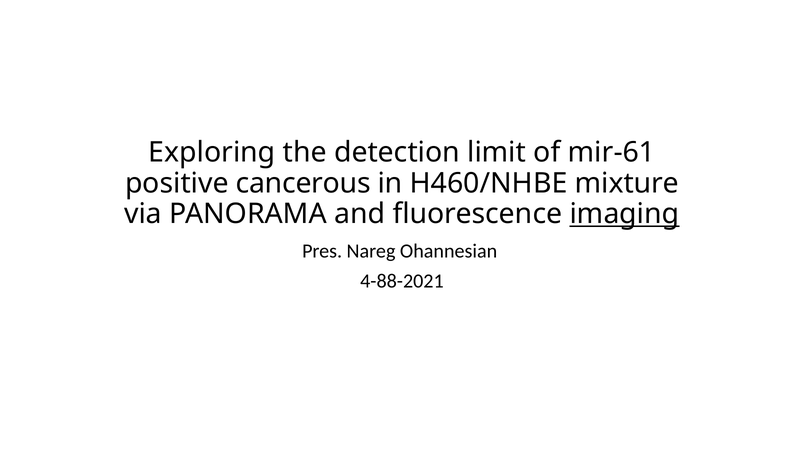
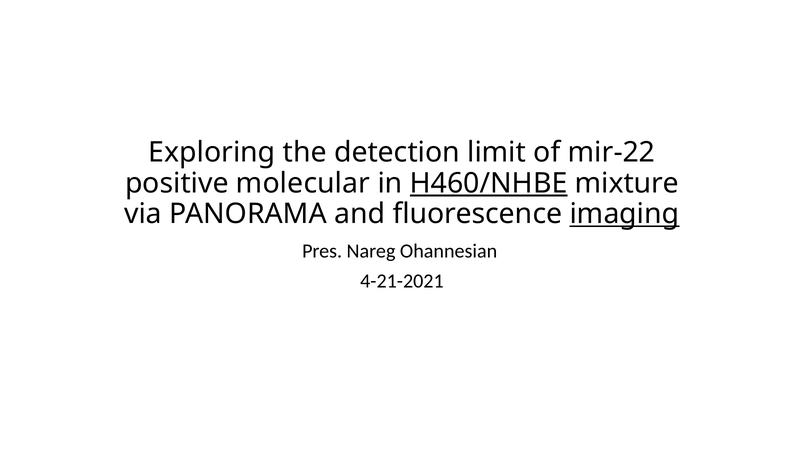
mir-61: mir-61 -> mir-22
cancerous: cancerous -> molecular
H460/NHBE underline: none -> present
4-88-2021: 4-88-2021 -> 4-21-2021
